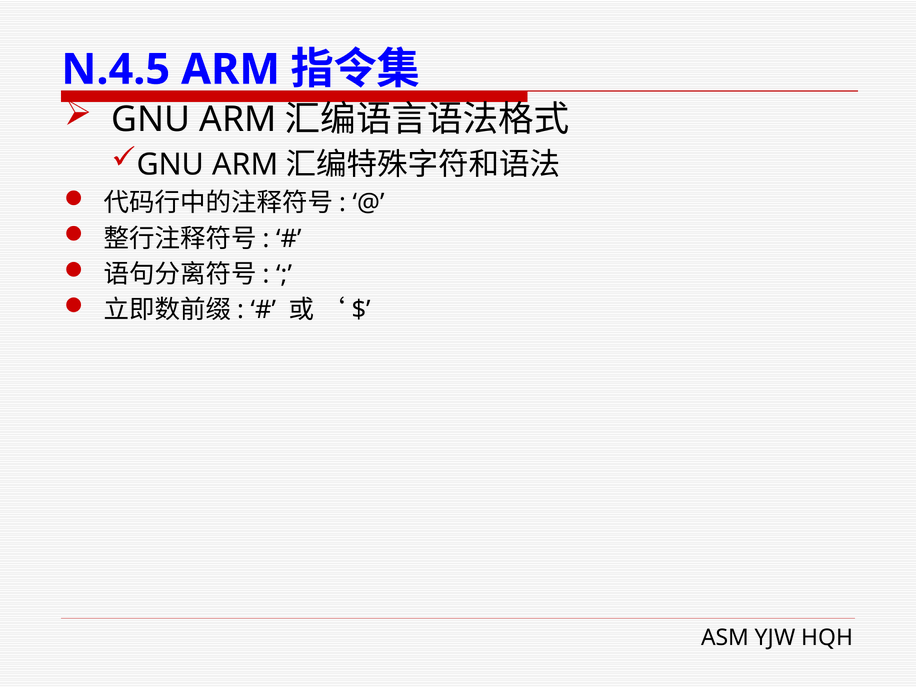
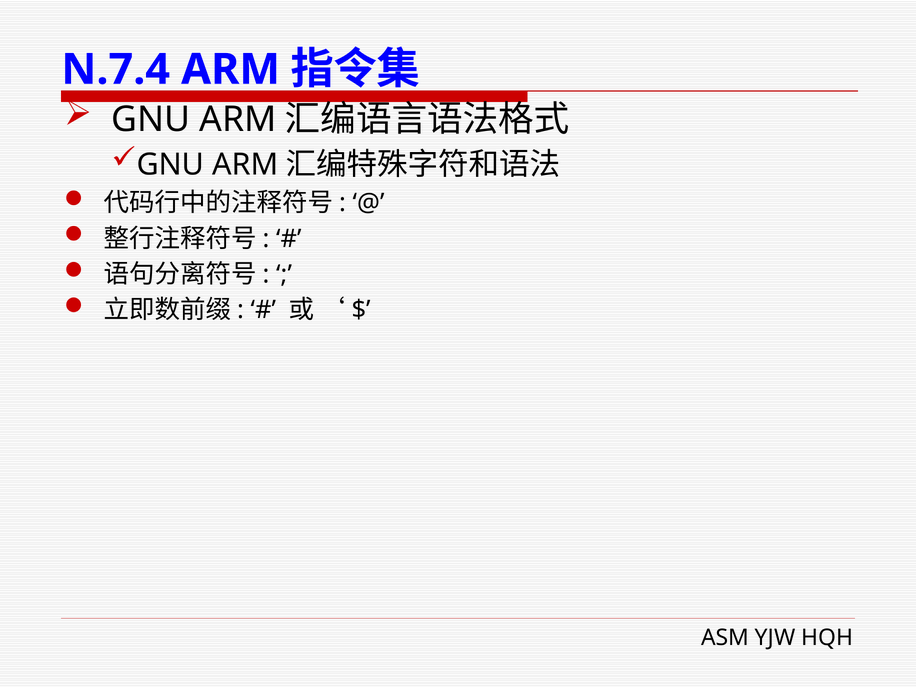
N.4.5: N.4.5 -> N.7.4
